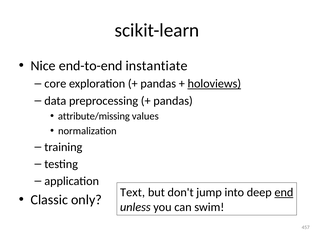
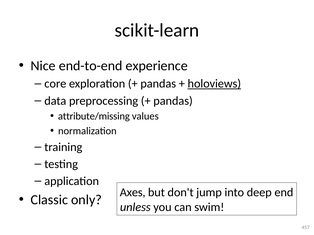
instantiate: instantiate -> experience
Text: Text -> Axes
end underline: present -> none
